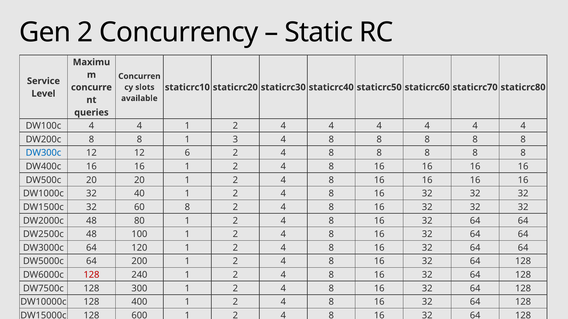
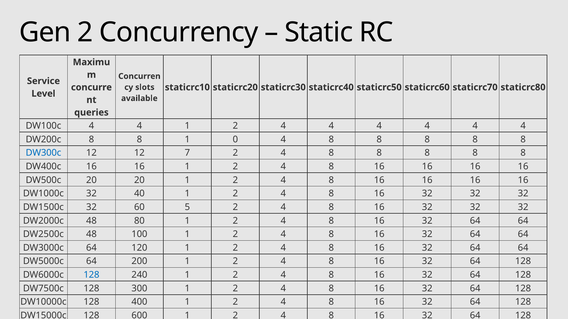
3: 3 -> 0
6: 6 -> 7
60 8: 8 -> 5
128 at (91, 275) colour: red -> blue
